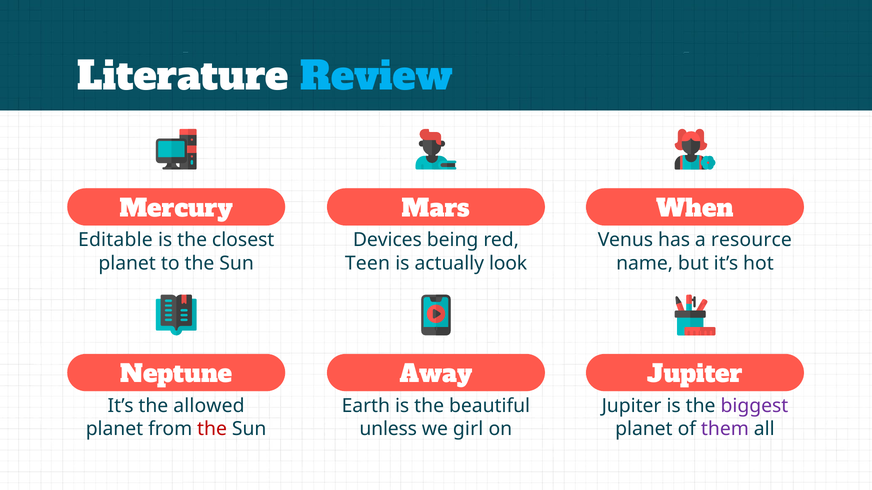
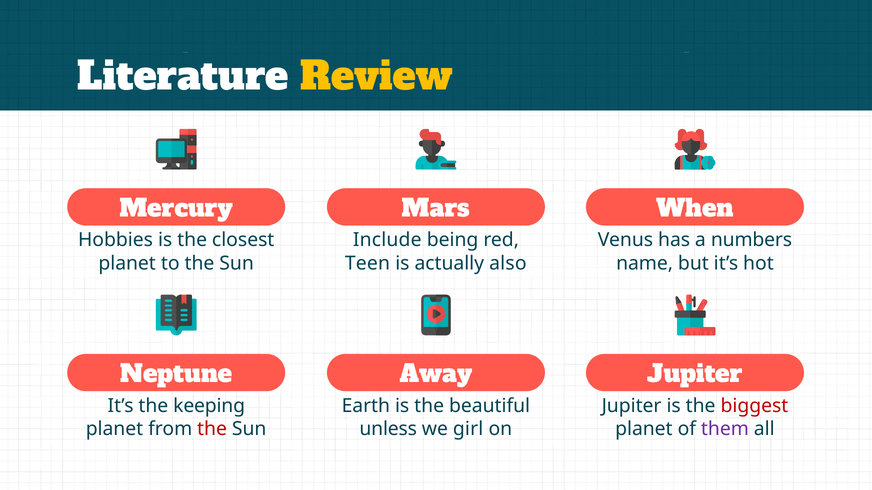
Review colour: light blue -> yellow
Editable: Editable -> Hobbies
Devices: Devices -> Include
resource: resource -> numbers
look: look -> also
allowed: allowed -> keeping
biggest colour: purple -> red
